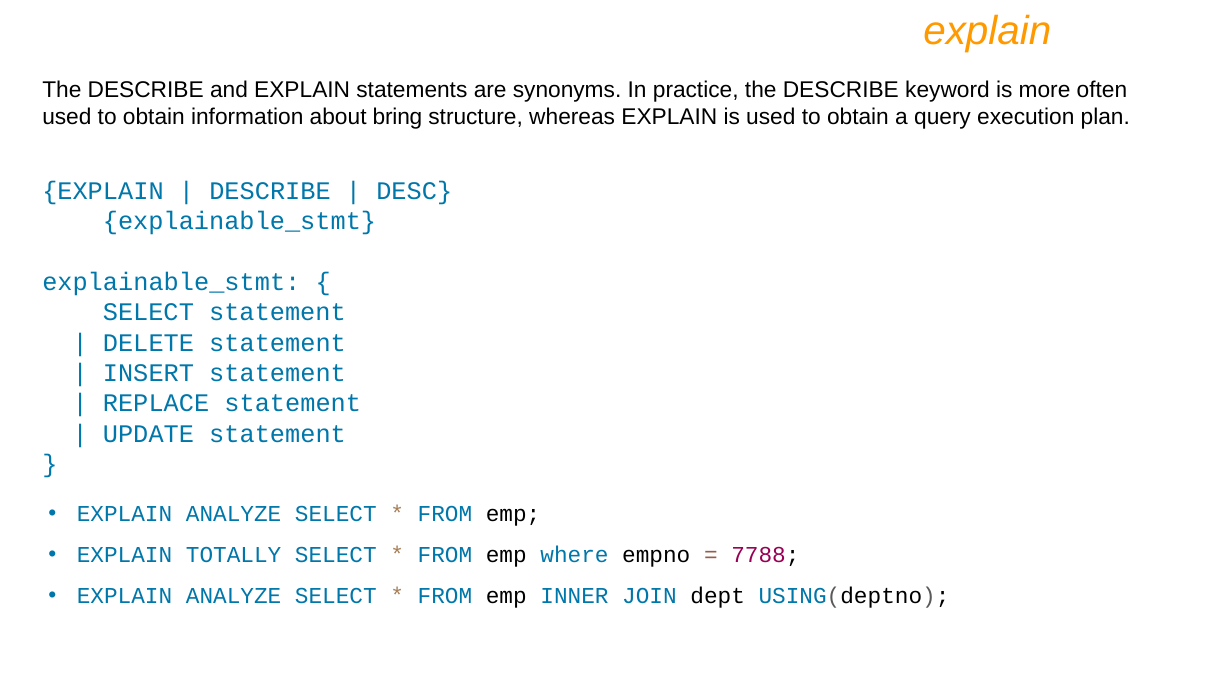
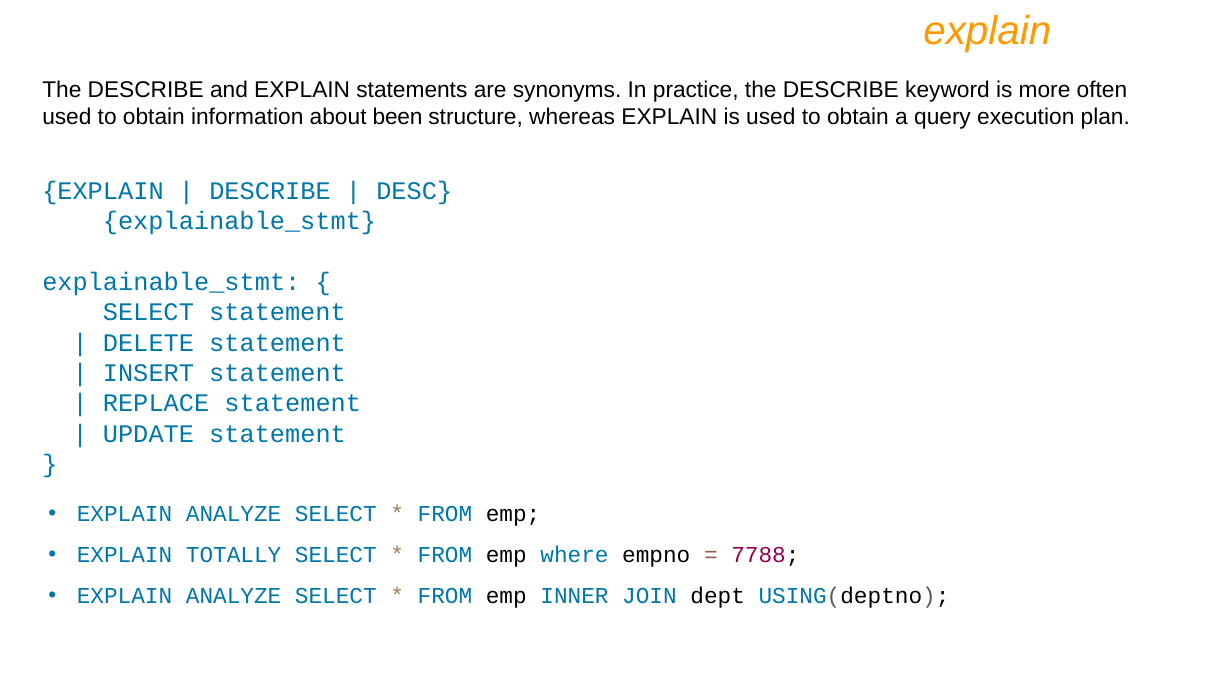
bring: bring -> been
